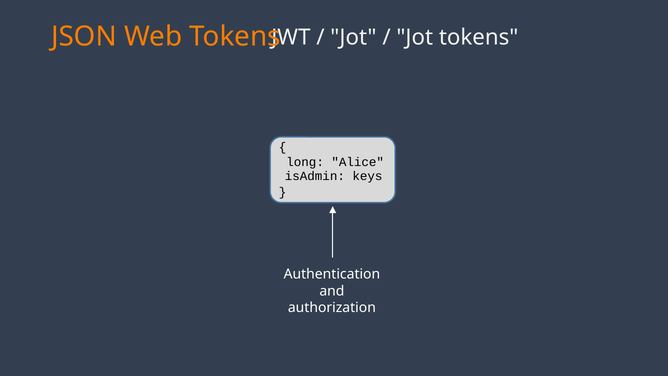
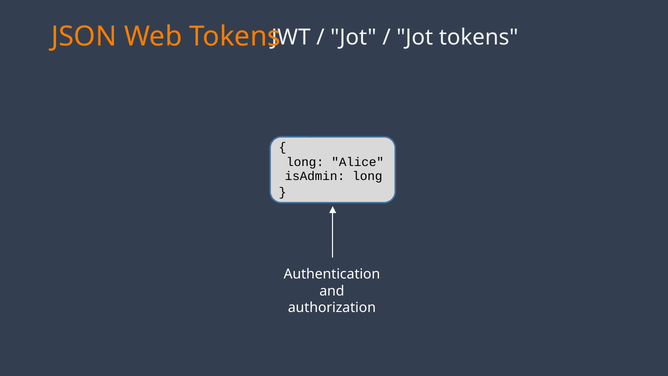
isAdmin keys: keys -> long
